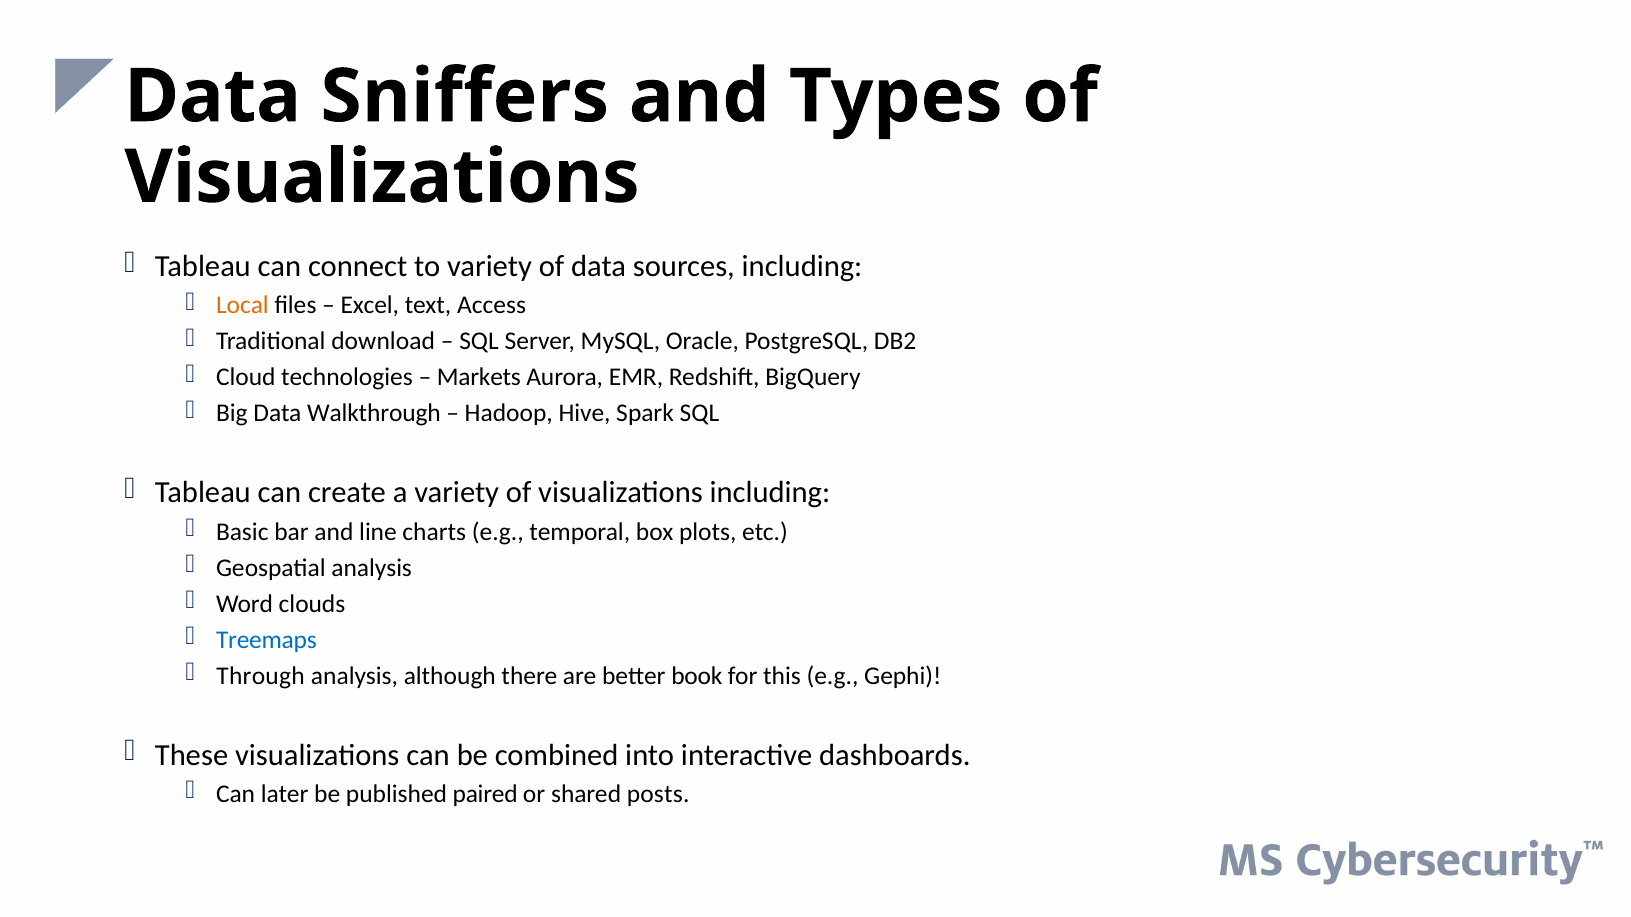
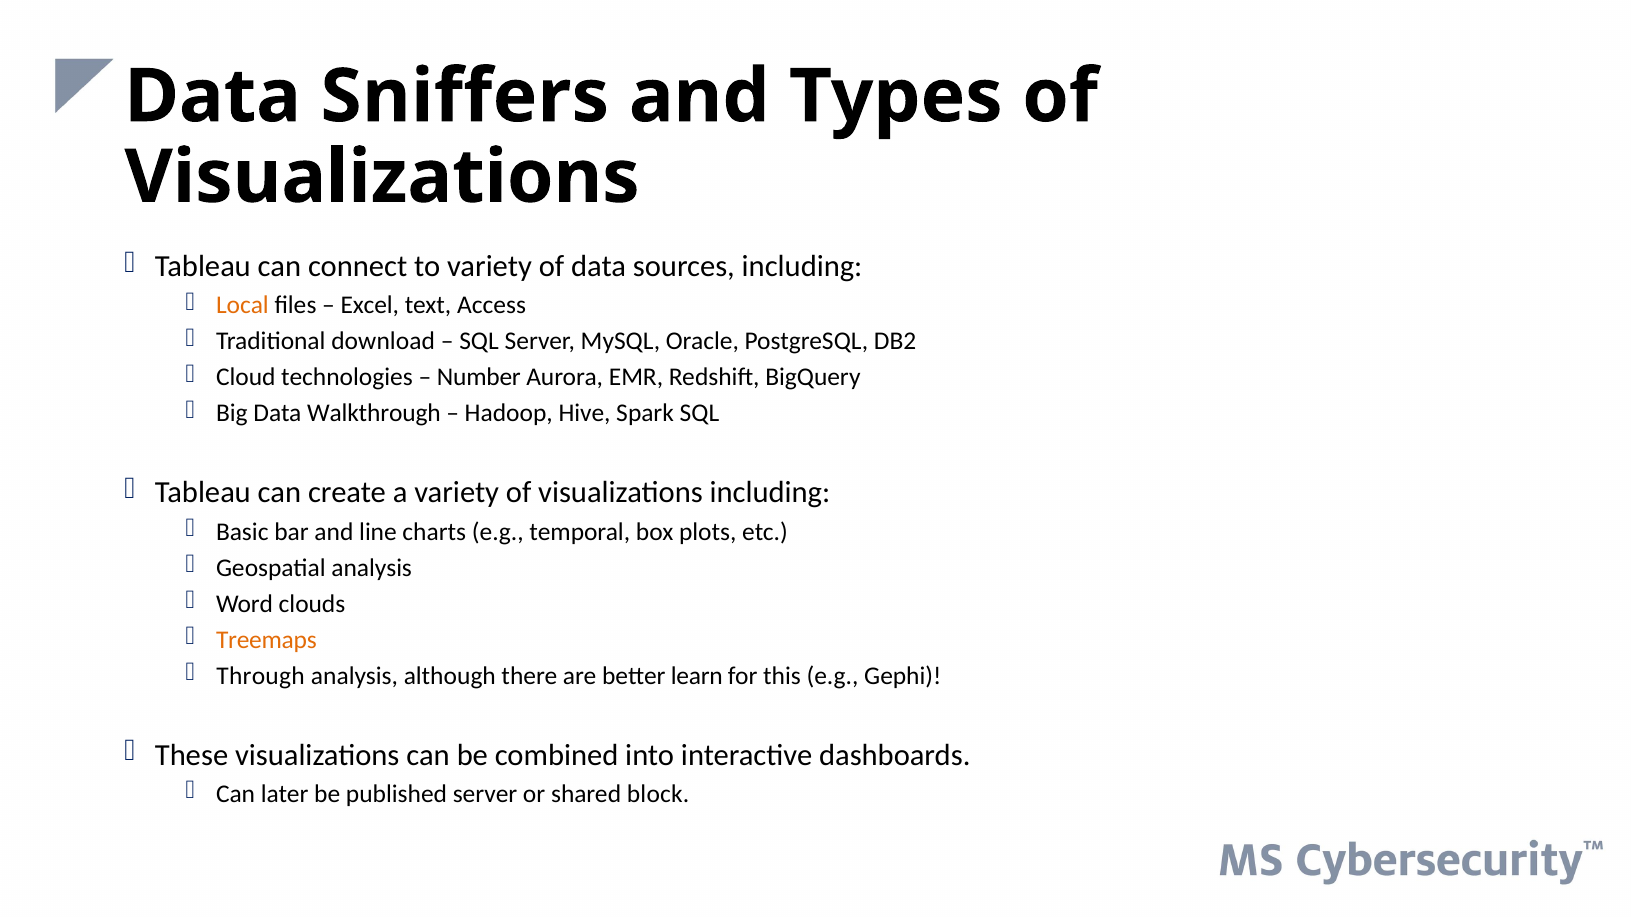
Markets: Markets -> Number
Treemaps colour: blue -> orange
book: book -> learn
published paired: paired -> server
posts: posts -> block
